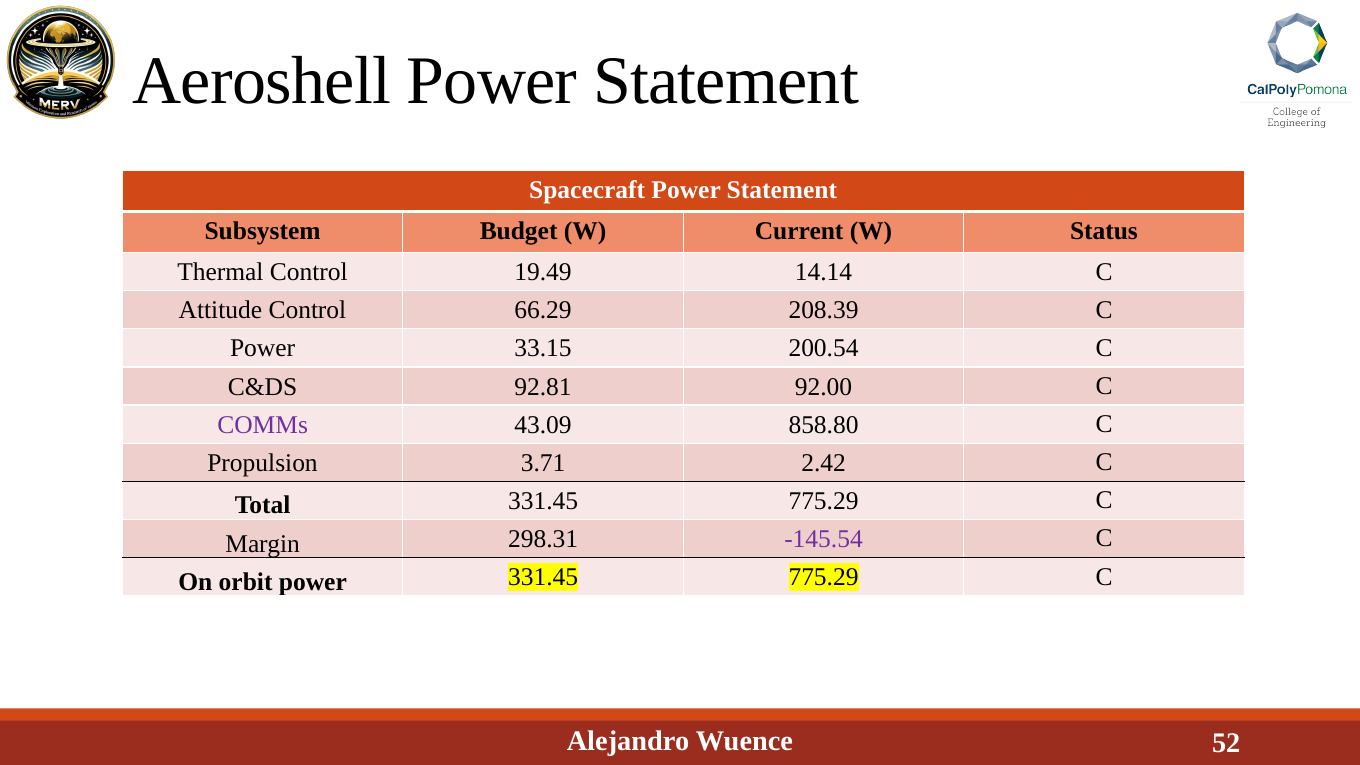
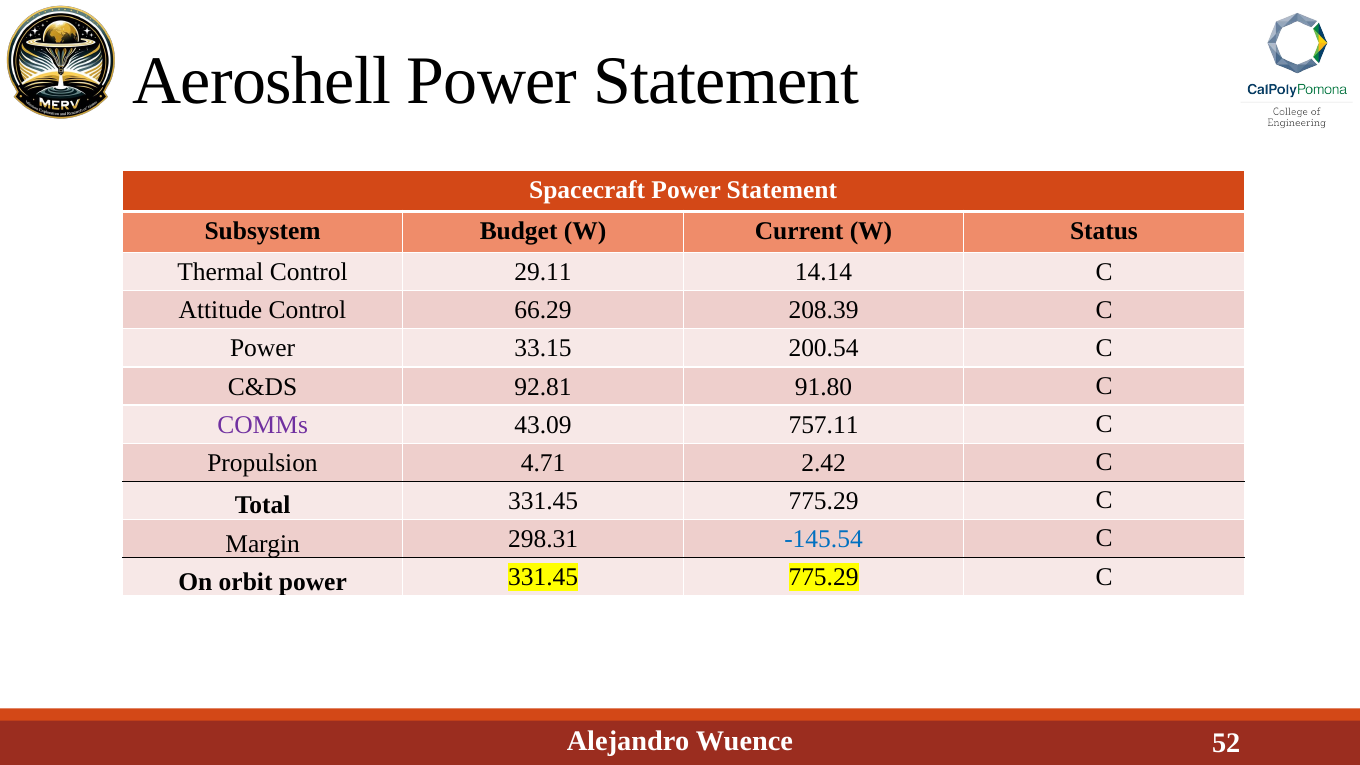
19.49: 19.49 -> 29.11
92.00: 92.00 -> 91.80
858.80: 858.80 -> 757.11
3.71: 3.71 -> 4.71
-145.54 colour: purple -> blue
